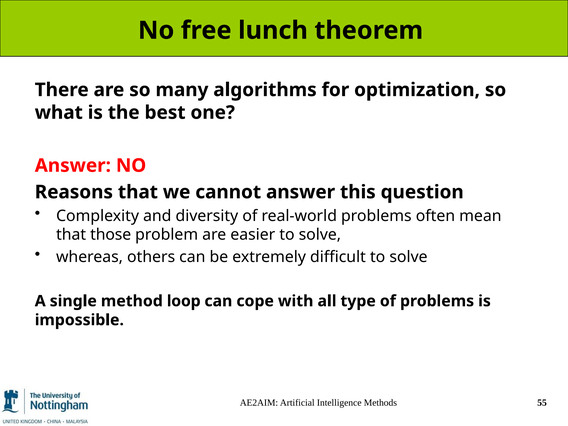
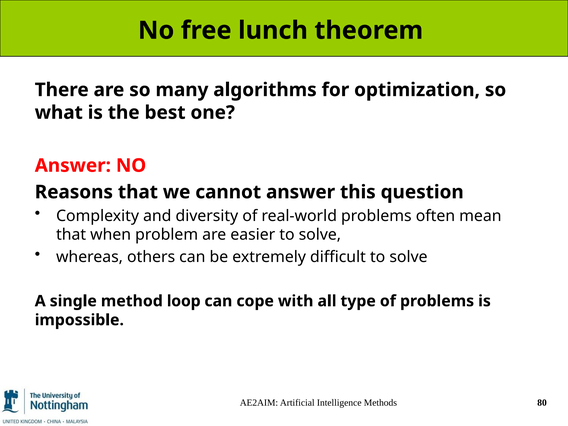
those: those -> when
55: 55 -> 80
